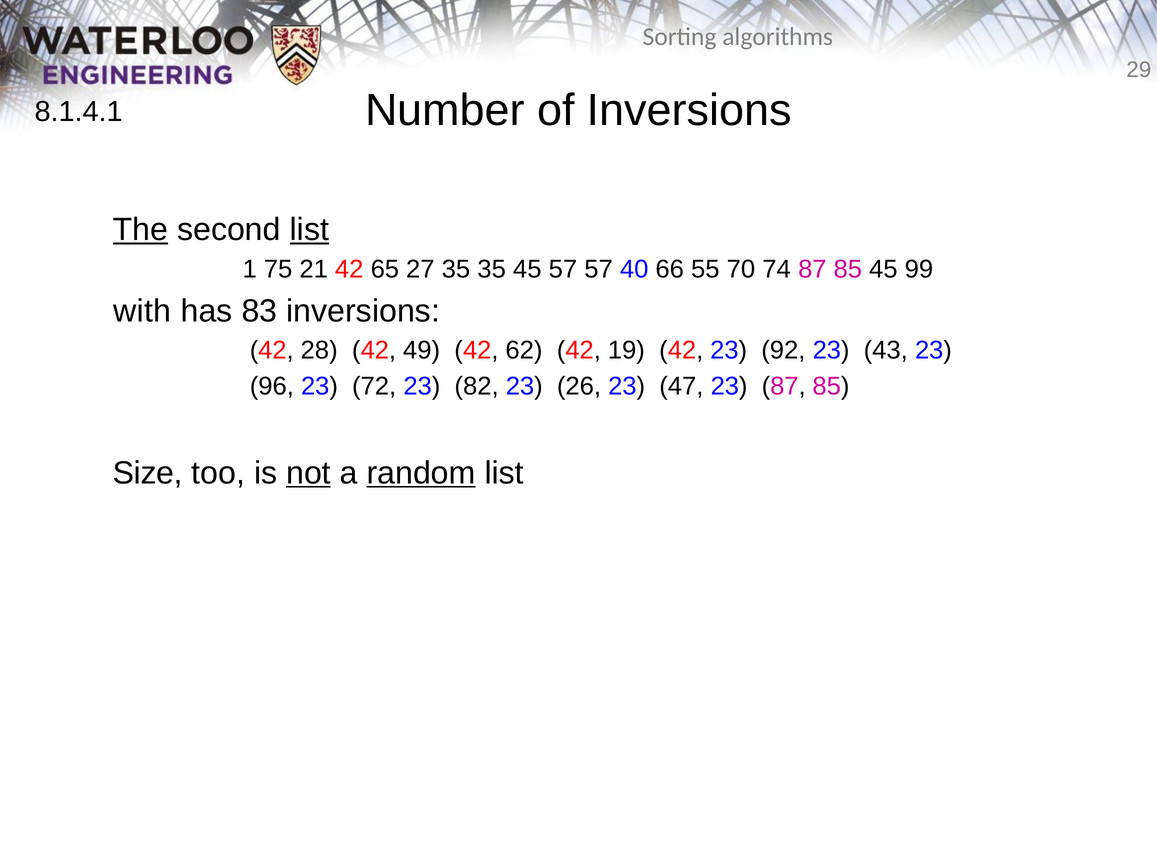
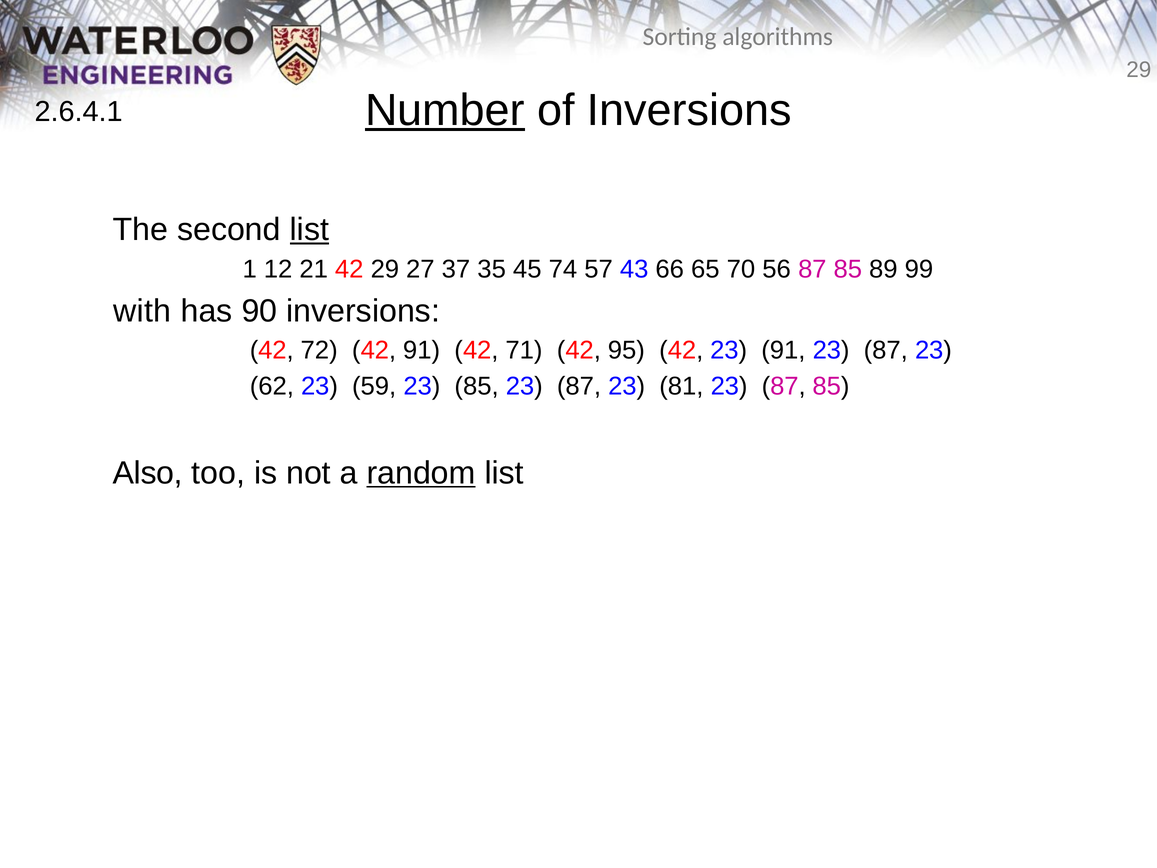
Number underline: none -> present
8.1.4.1: 8.1.4.1 -> 2.6.4.1
The underline: present -> none
75: 75 -> 12
42 65: 65 -> 29
27 35: 35 -> 37
45 57: 57 -> 74
40: 40 -> 43
55: 55 -> 65
74: 74 -> 56
85 45: 45 -> 89
83: 83 -> 90
28: 28 -> 72
42 49: 49 -> 91
62: 62 -> 71
19: 19 -> 95
23 92: 92 -> 91
43 at (886, 350): 43 -> 87
96: 96 -> 62
72: 72 -> 59
23 82: 82 -> 85
26 at (579, 386): 26 -> 87
47: 47 -> 81
Size: Size -> Also
not underline: present -> none
